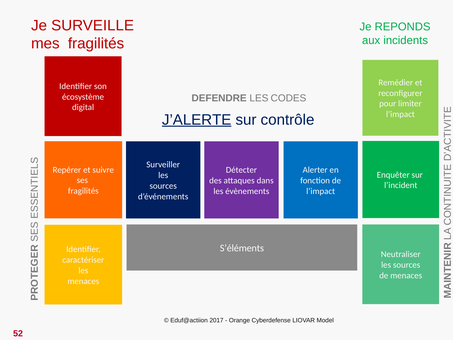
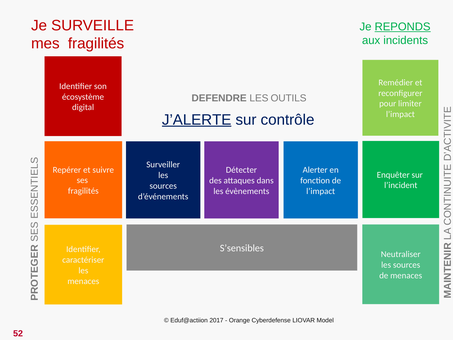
REPONDS underline: none -> present
CODES: CODES -> OUTILS
S’éléments: S’éléments -> S’sensibles
